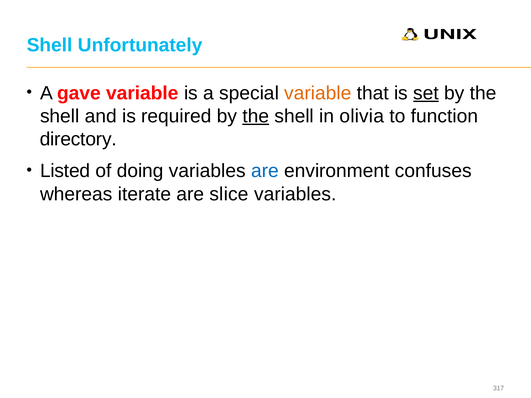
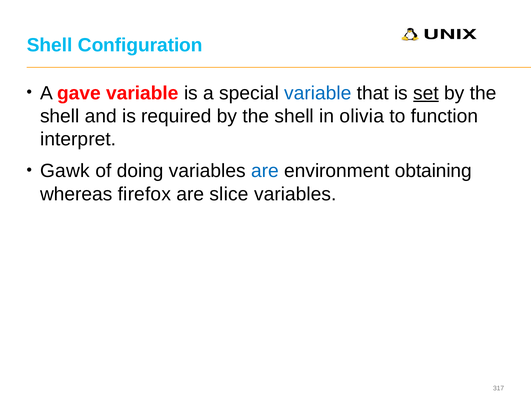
Unfortunately: Unfortunately -> Configuration
variable at (318, 93) colour: orange -> blue
the at (256, 116) underline: present -> none
directory: directory -> interpret
Listed: Listed -> Gawk
confuses: confuses -> obtaining
iterate: iterate -> firefox
